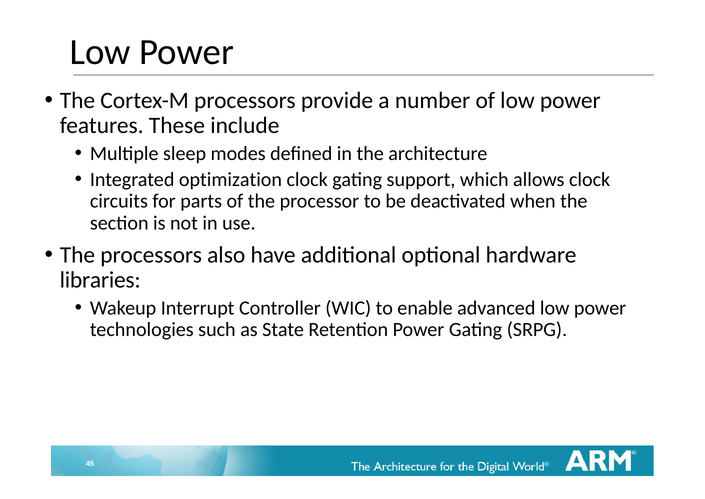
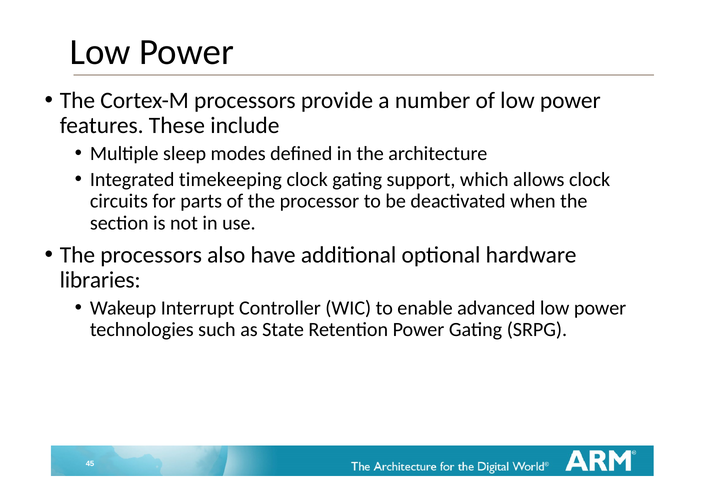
optimization: optimization -> timekeeping
